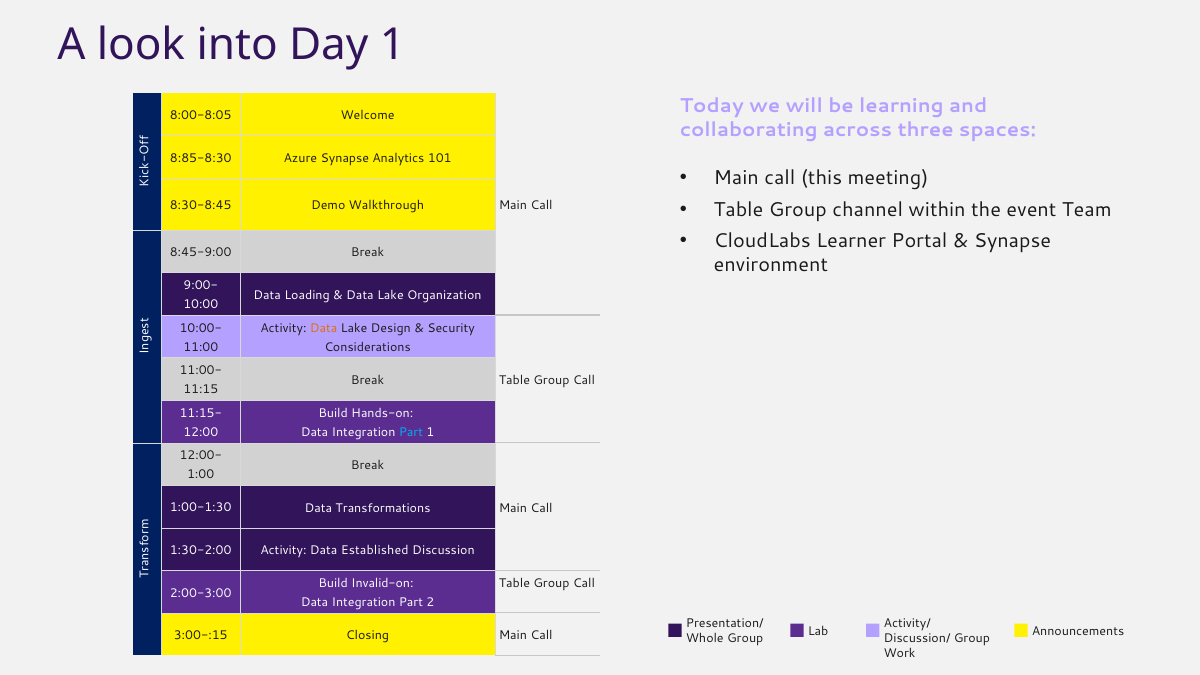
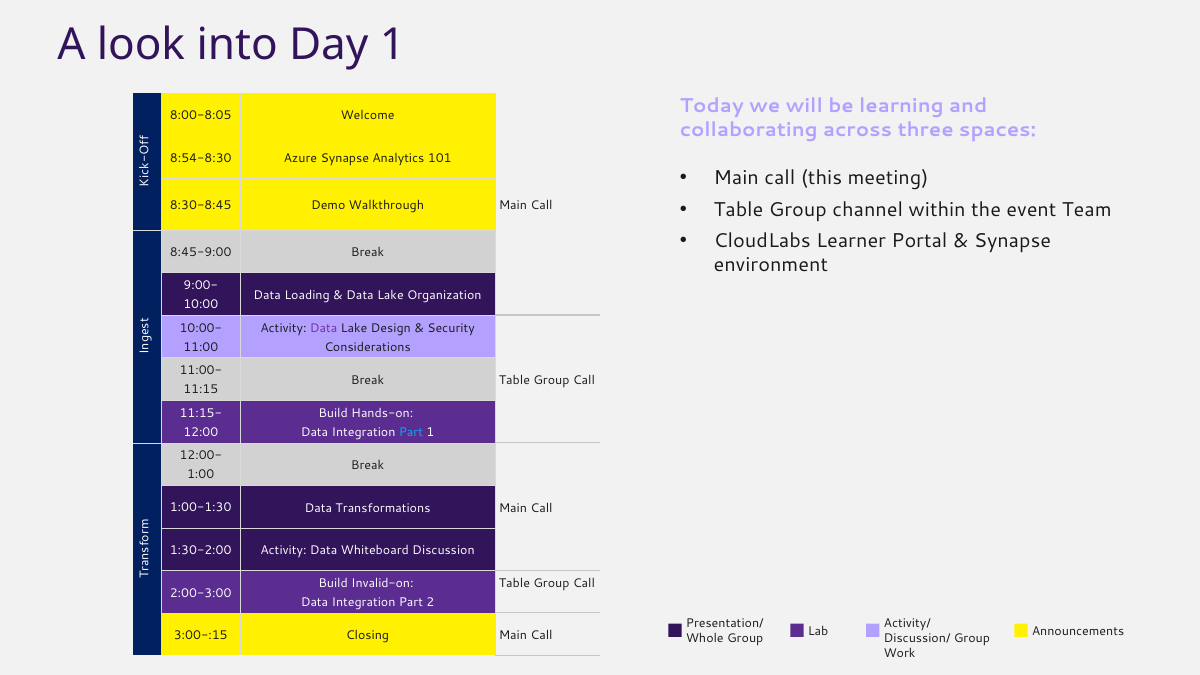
8:85-8:30: 8:85-8:30 -> 8:54-8:30
Data at (324, 328) colour: orange -> purple
Established: Established -> Whiteboard
